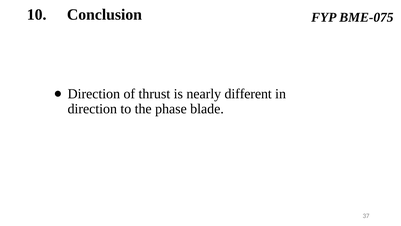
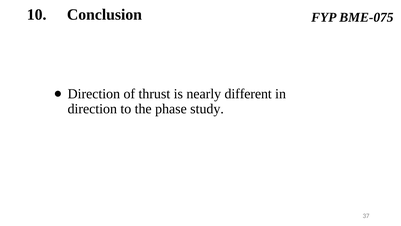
blade: blade -> study
